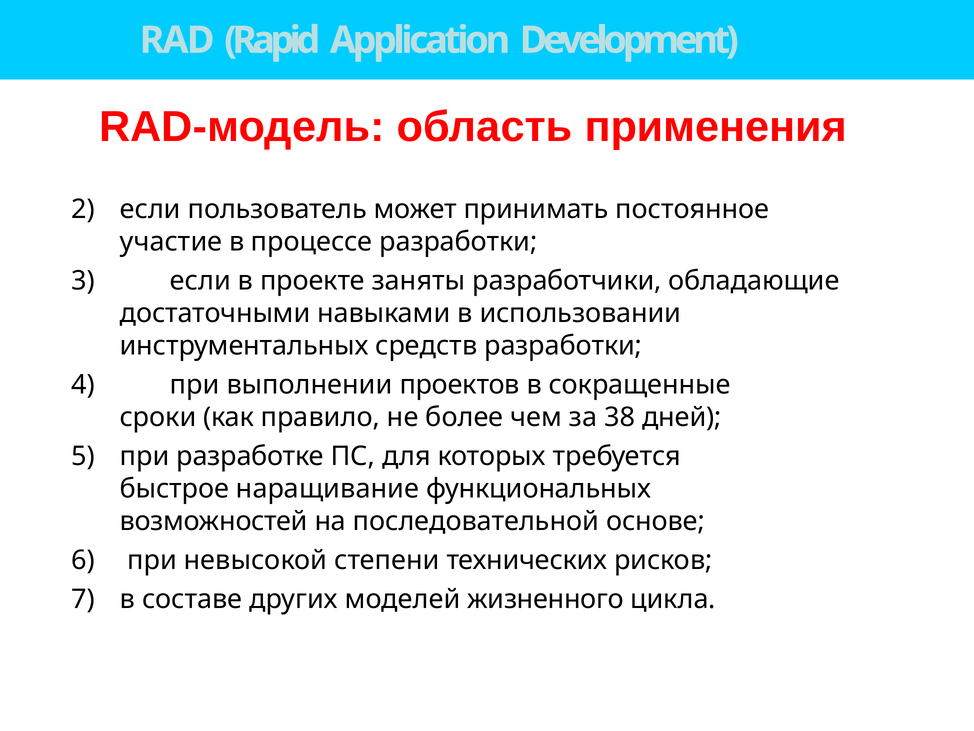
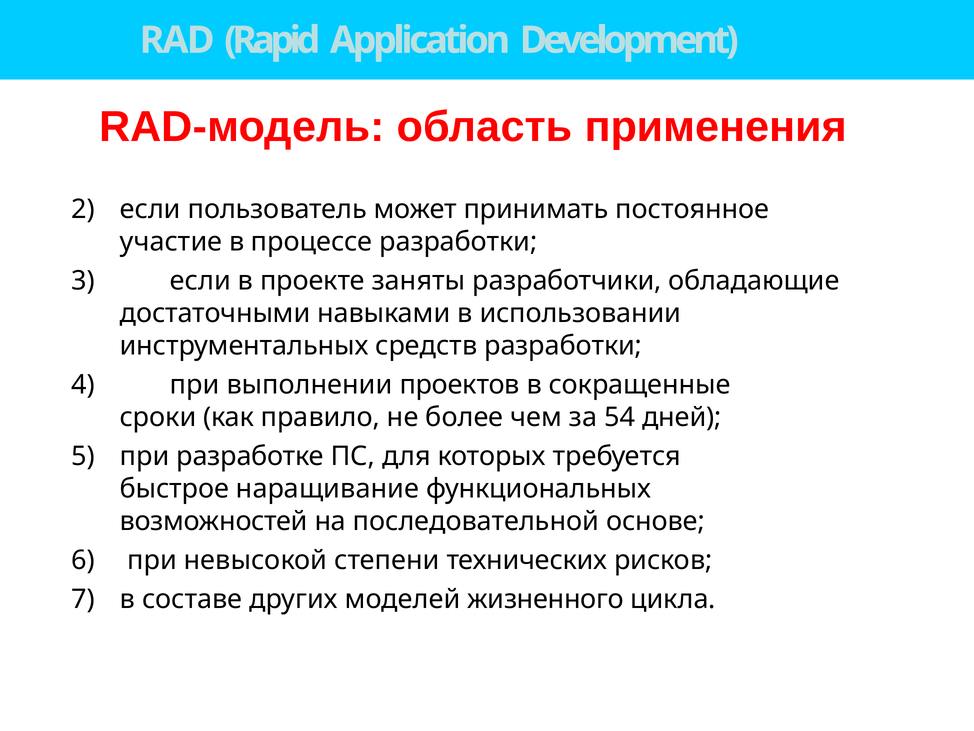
38: 38 -> 54
